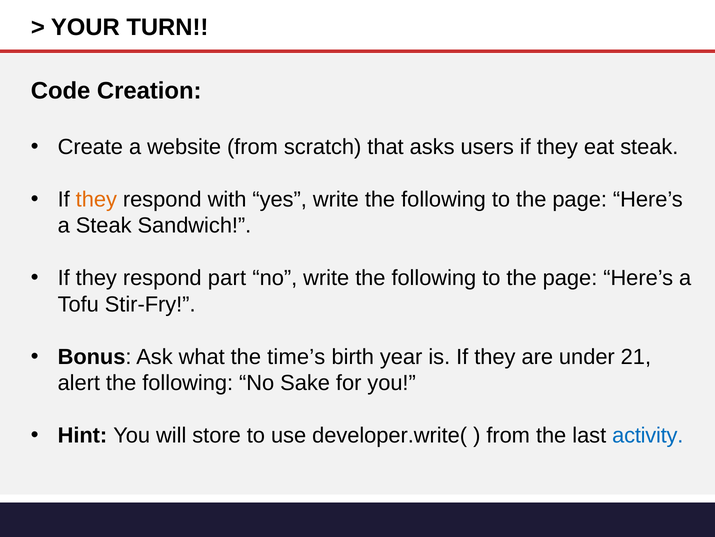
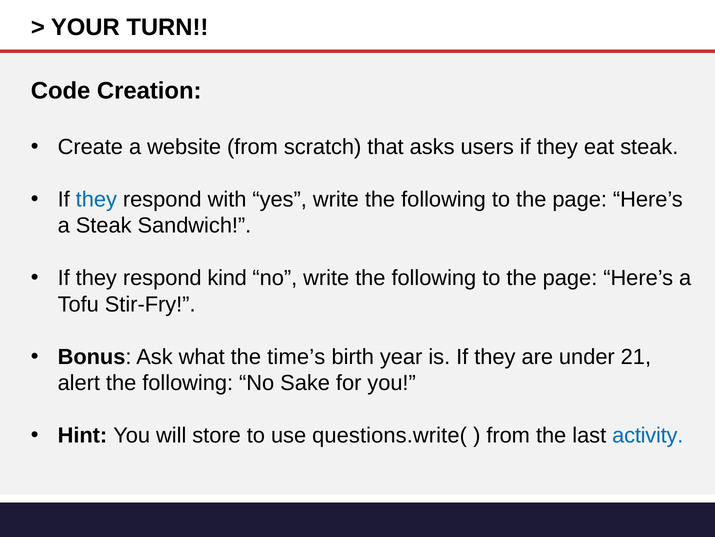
they at (96, 199) colour: orange -> blue
part: part -> kind
developer.write(: developer.write( -> questions.write(
